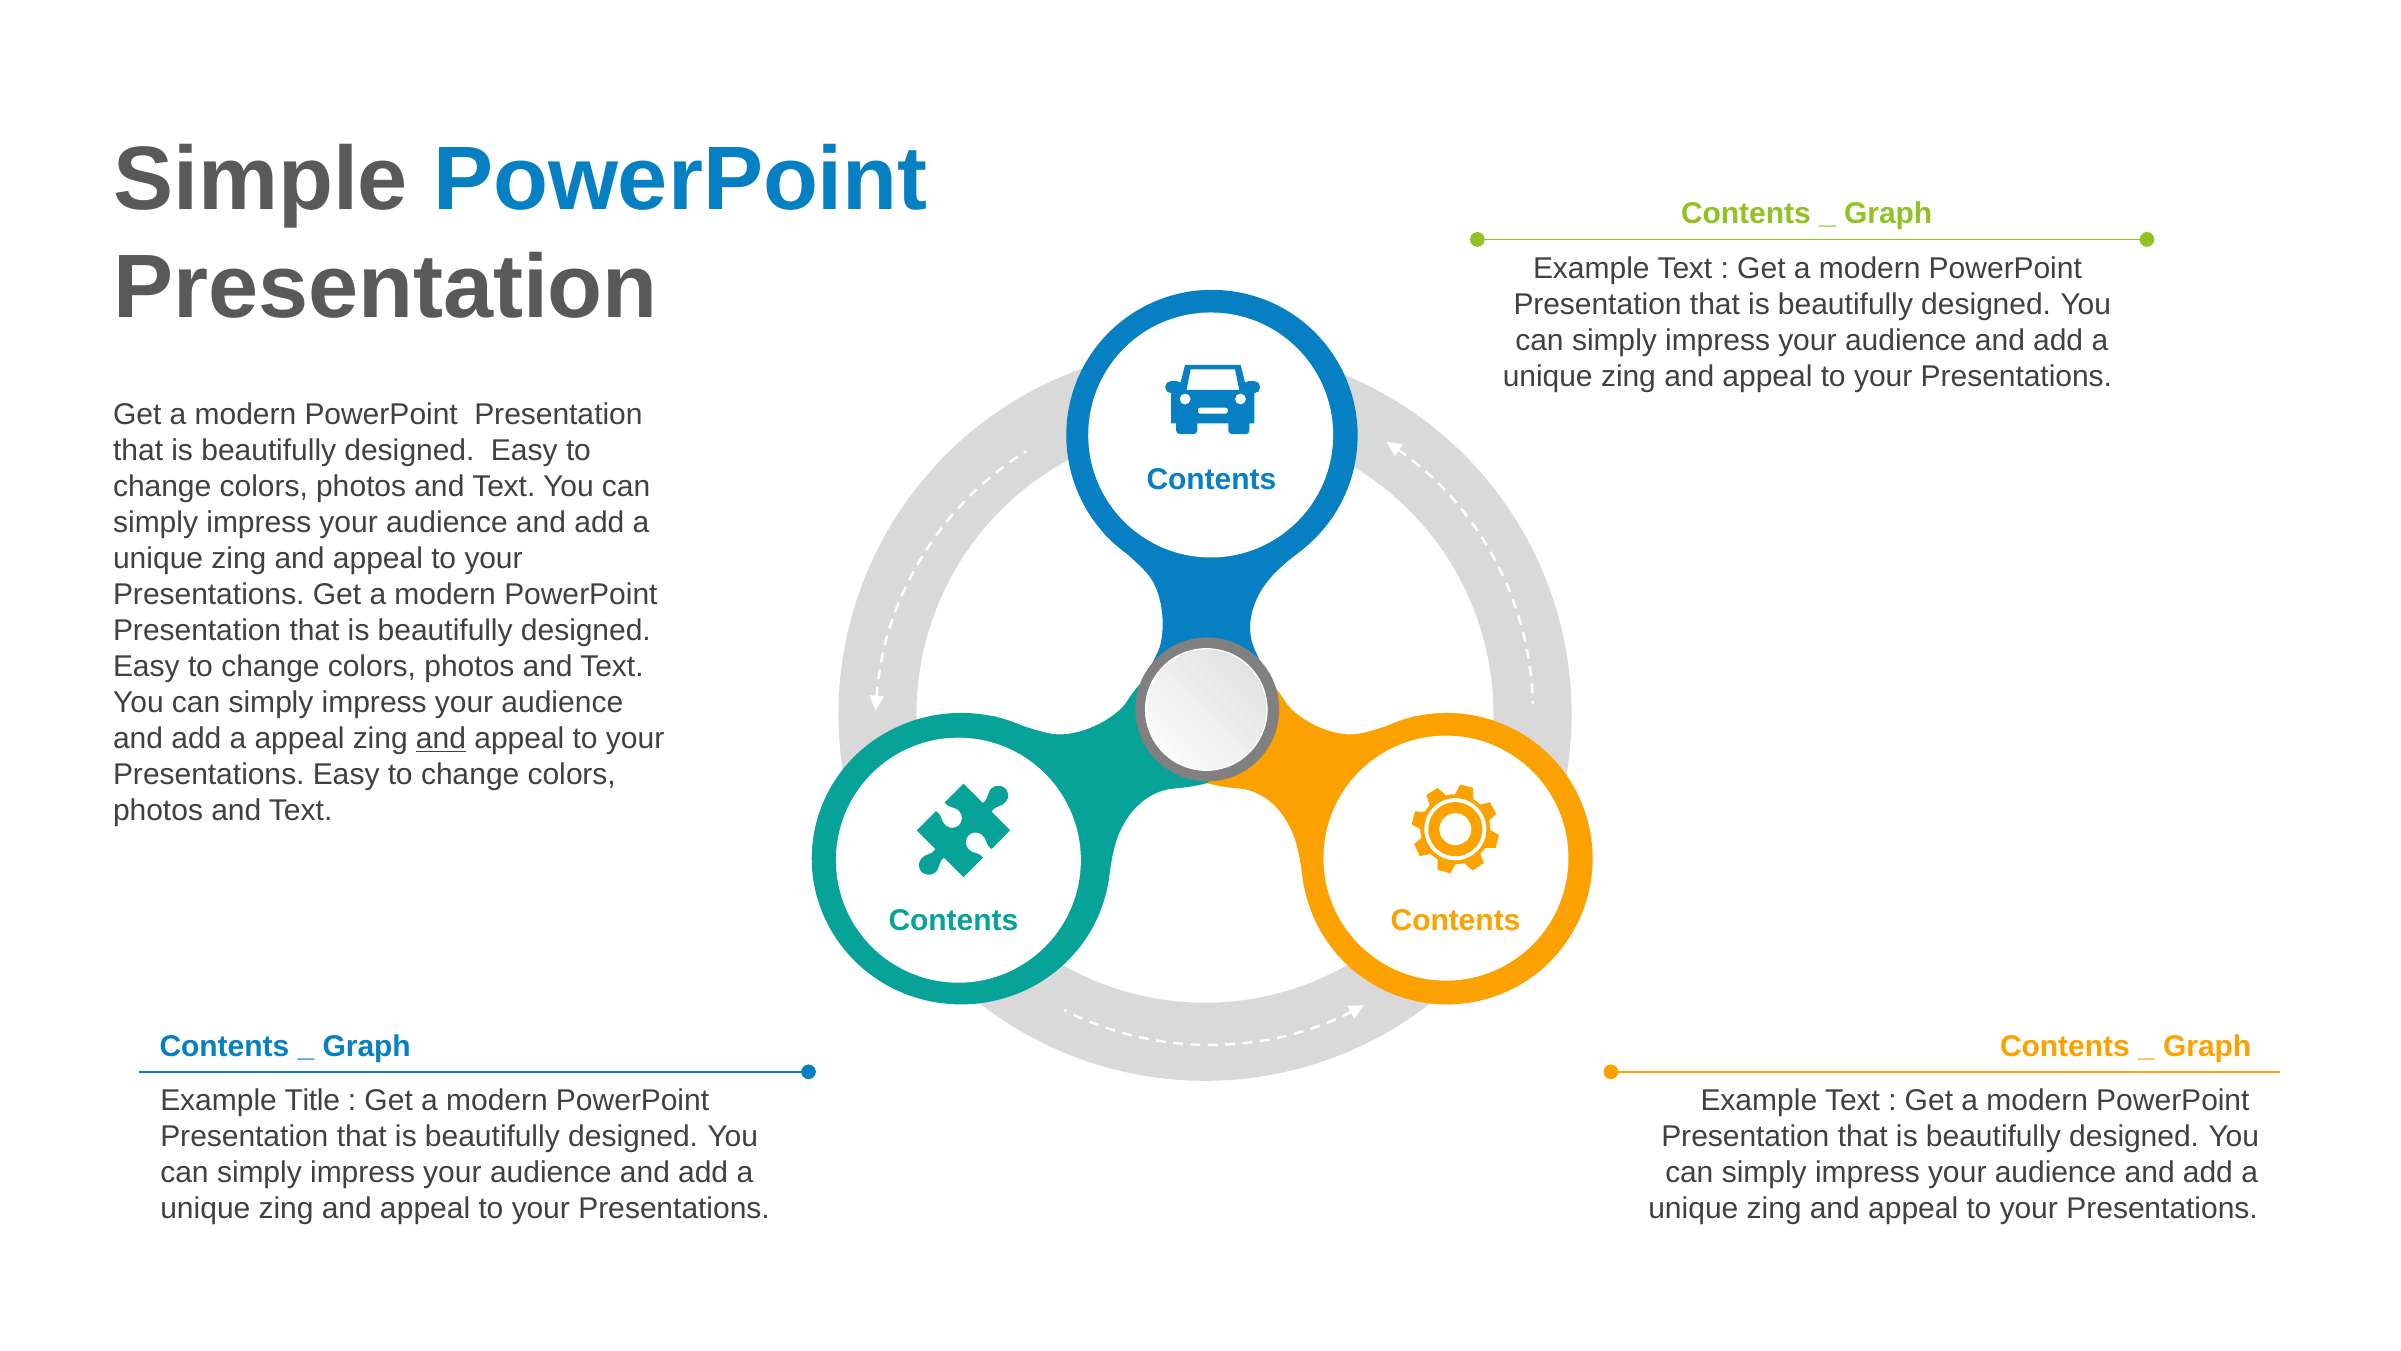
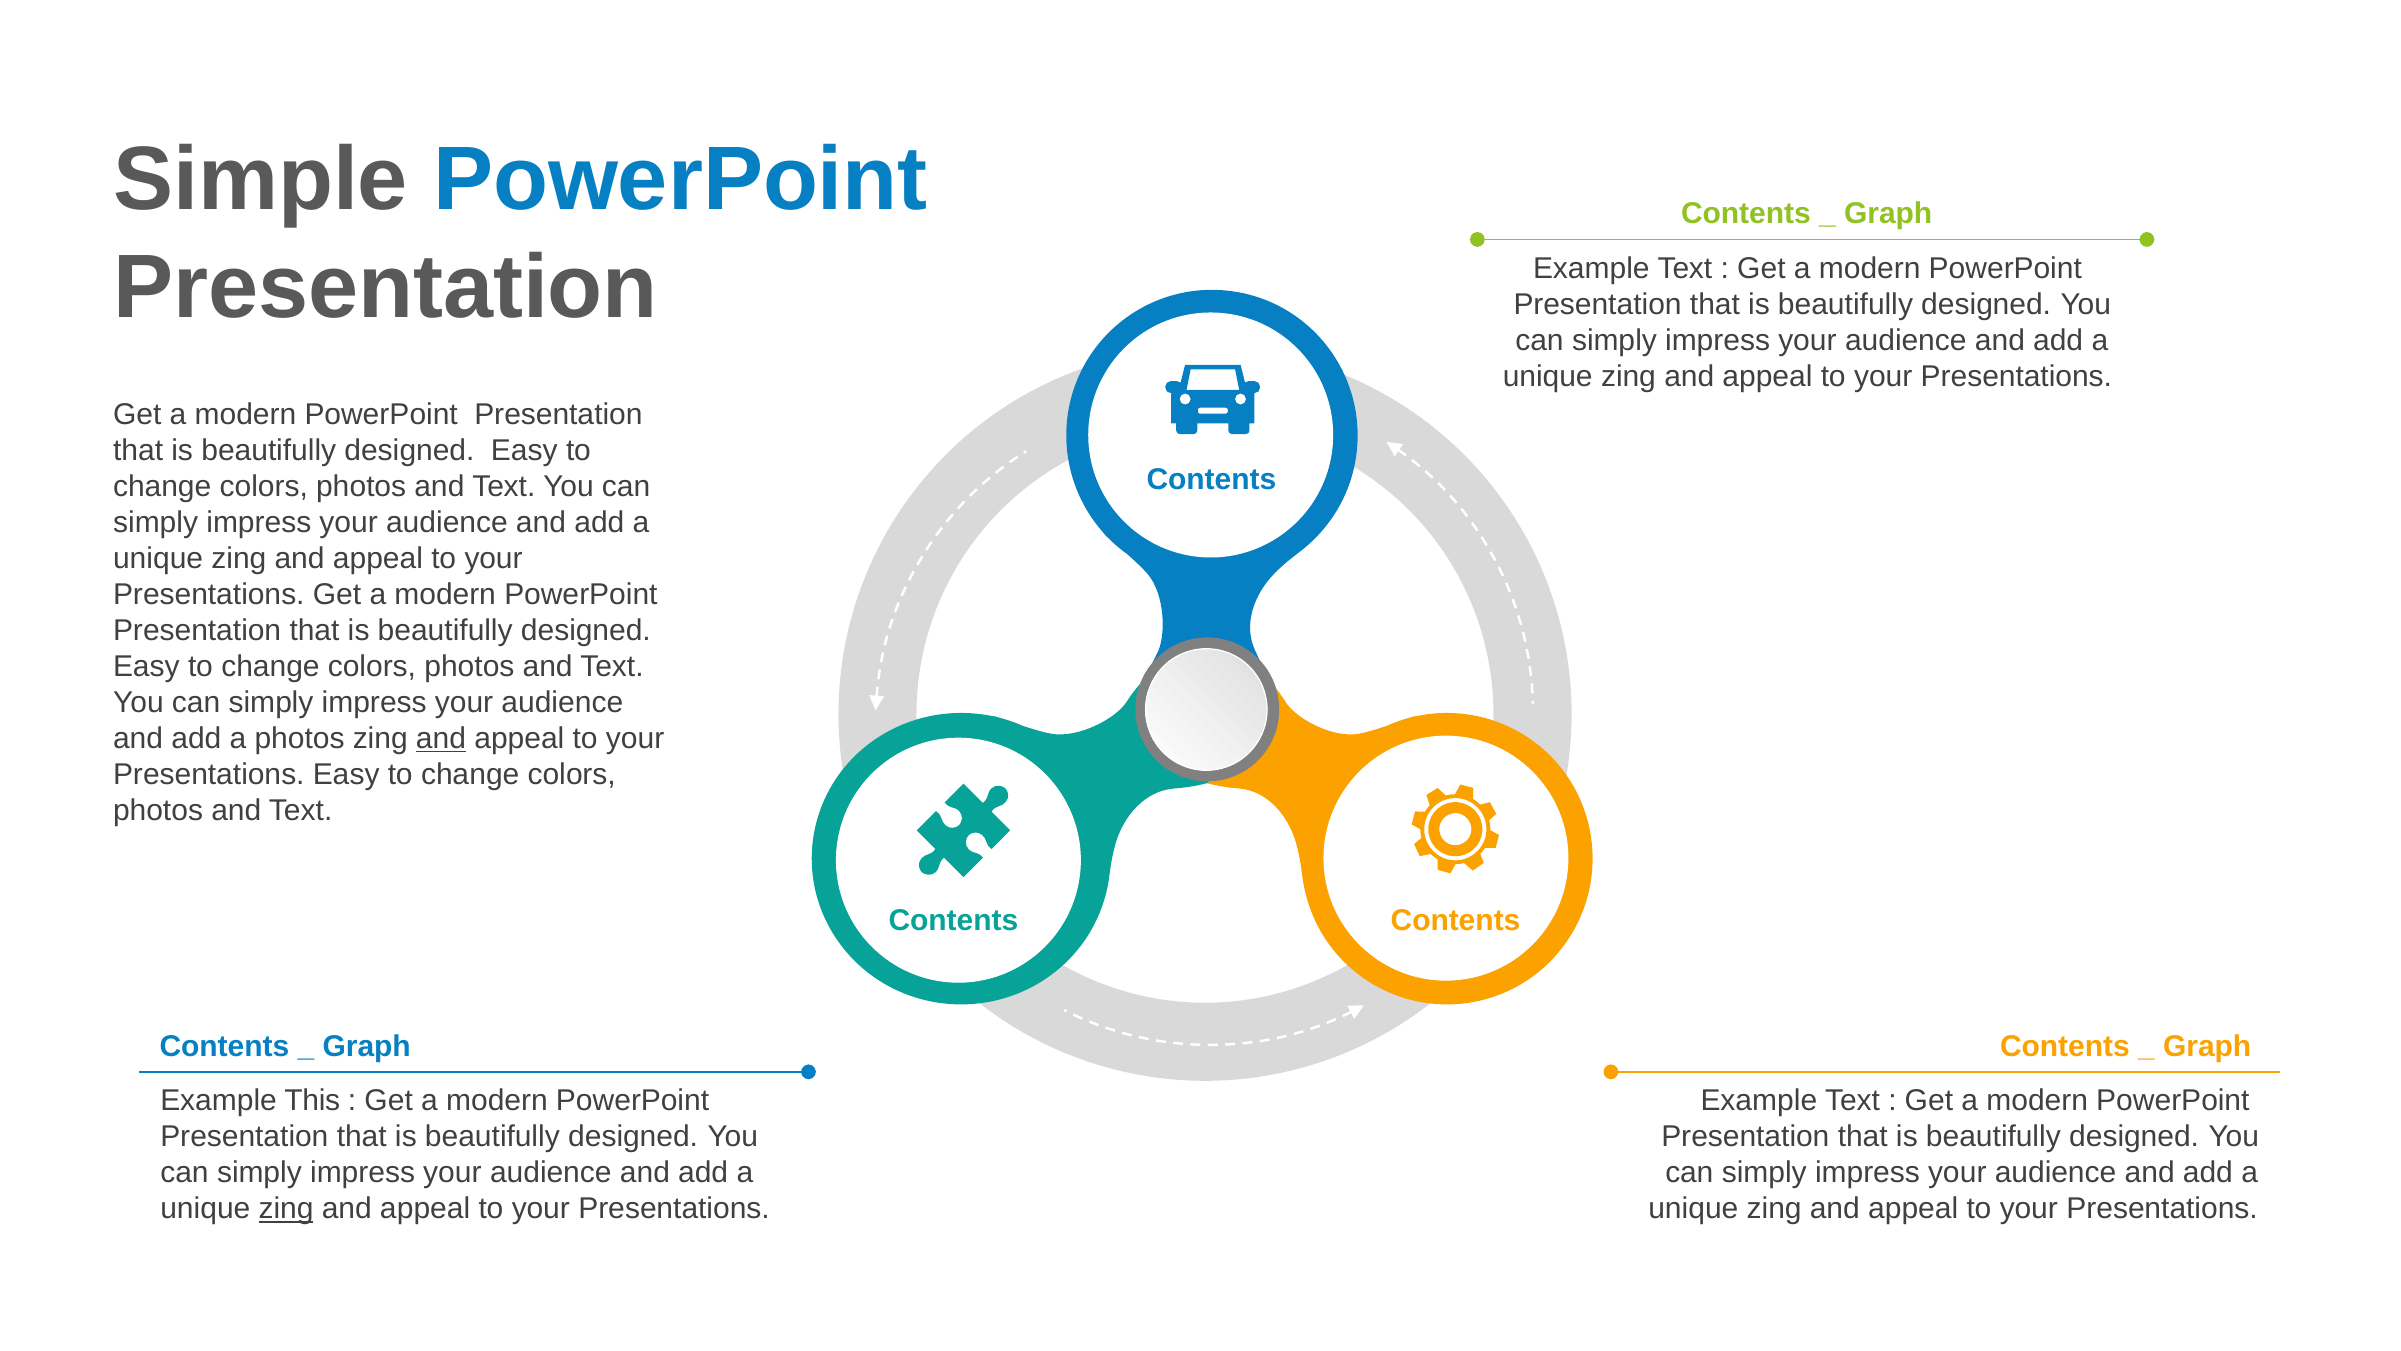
a appeal: appeal -> photos
Title: Title -> This
zing at (286, 1208) underline: none -> present
